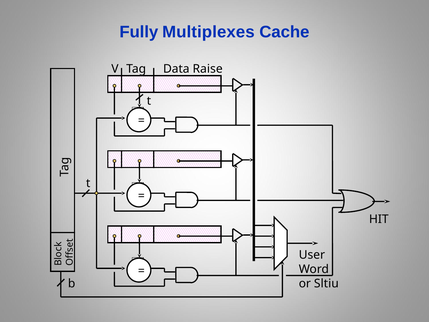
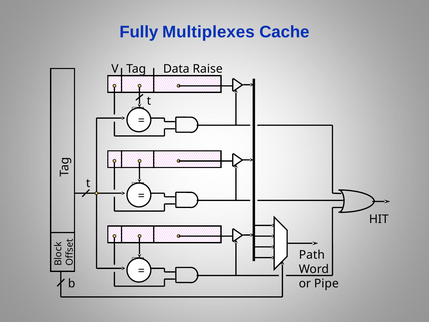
User: User -> Path
Sltiu: Sltiu -> Pipe
